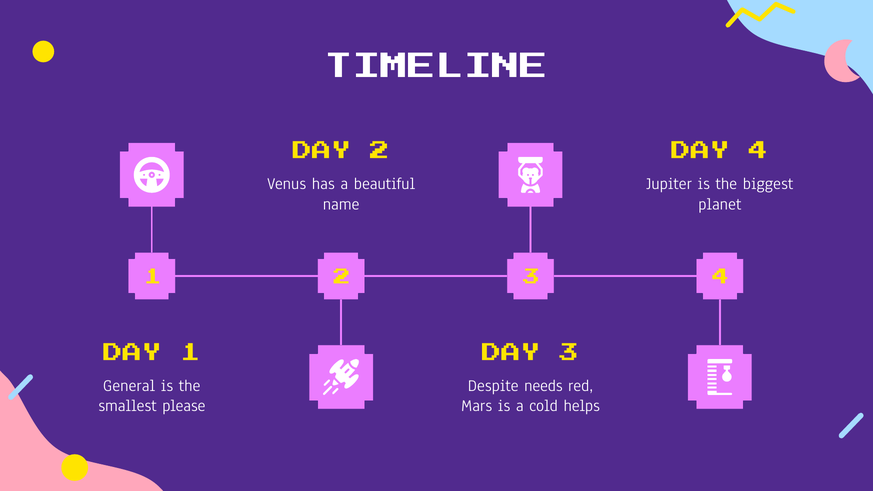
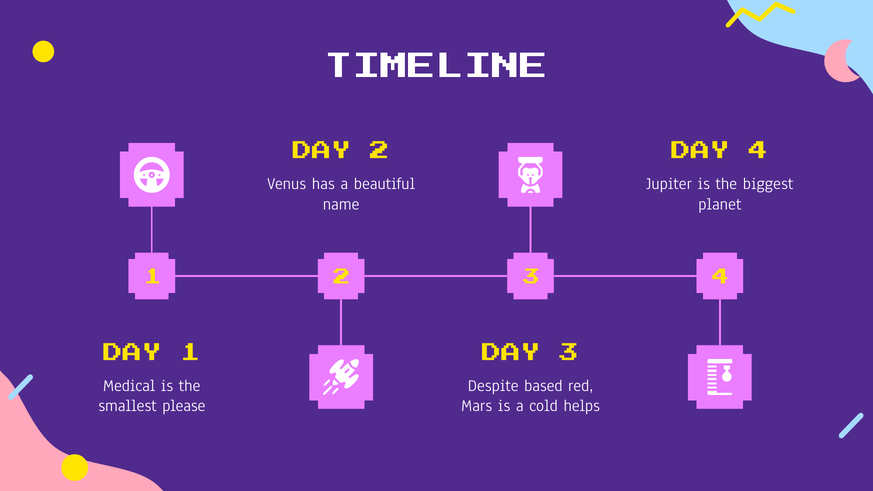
General: General -> Medical
needs: needs -> based
